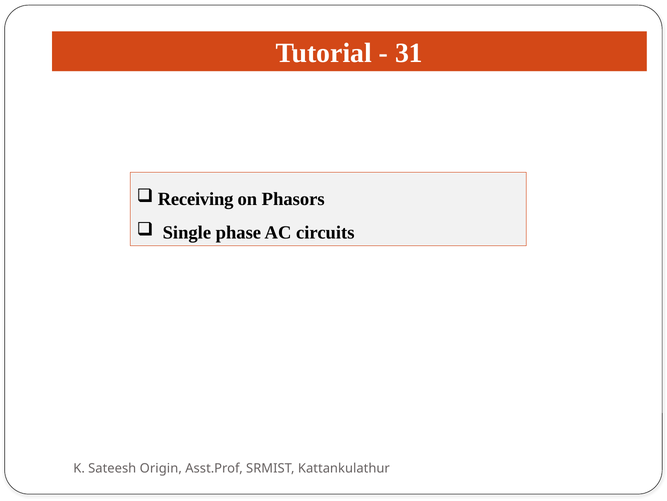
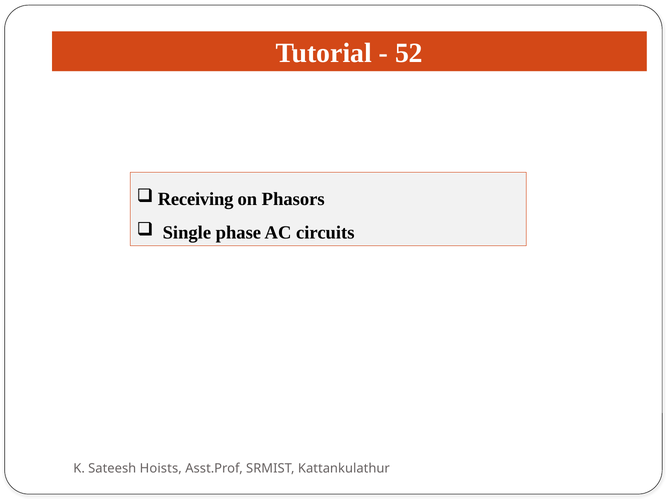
31: 31 -> 52
Origin: Origin -> Hoists
